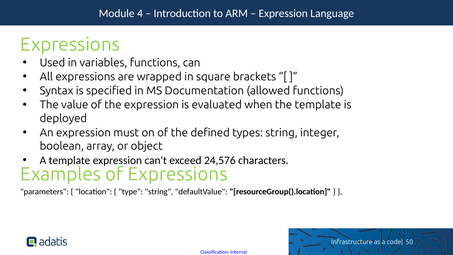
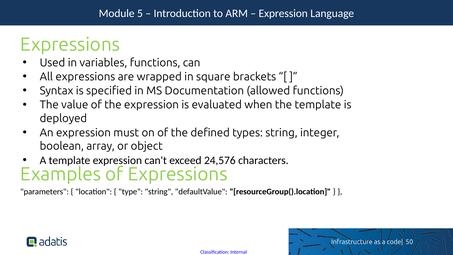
4: 4 -> 5
